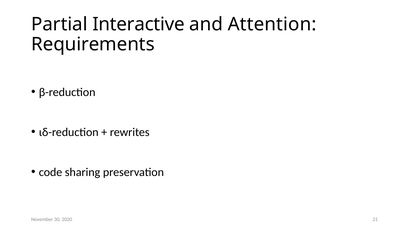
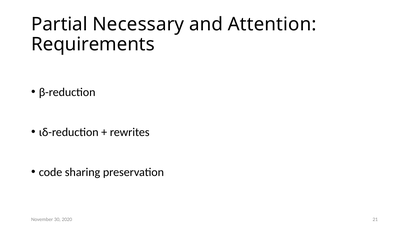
Interactive: Interactive -> Necessary
